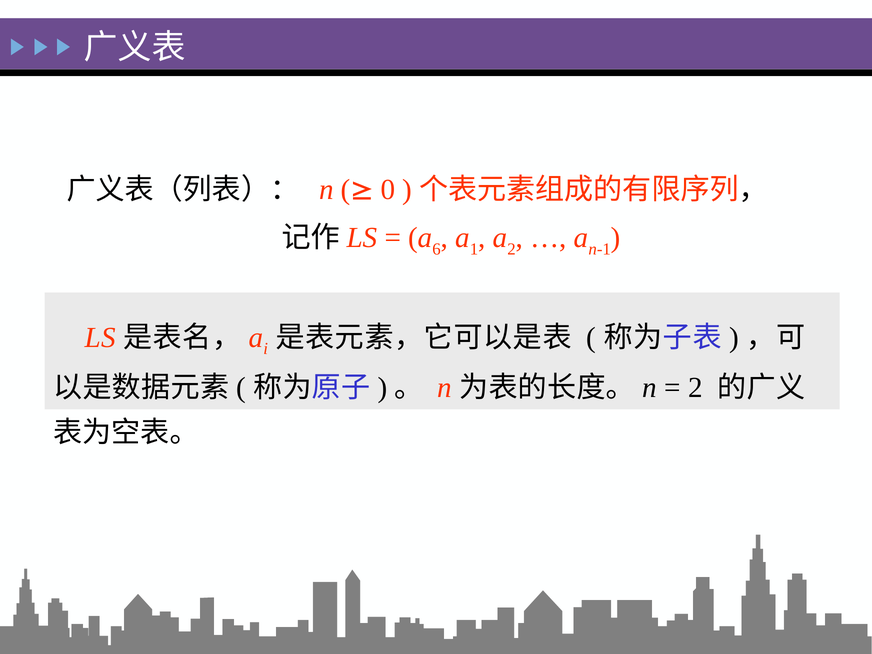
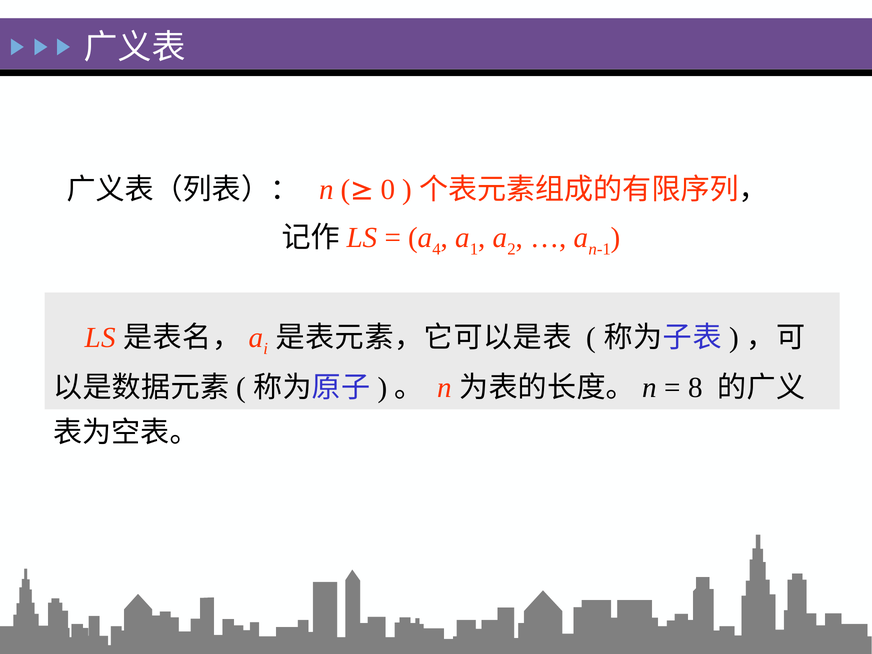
6: 6 -> 4
2 at (695, 388): 2 -> 8
